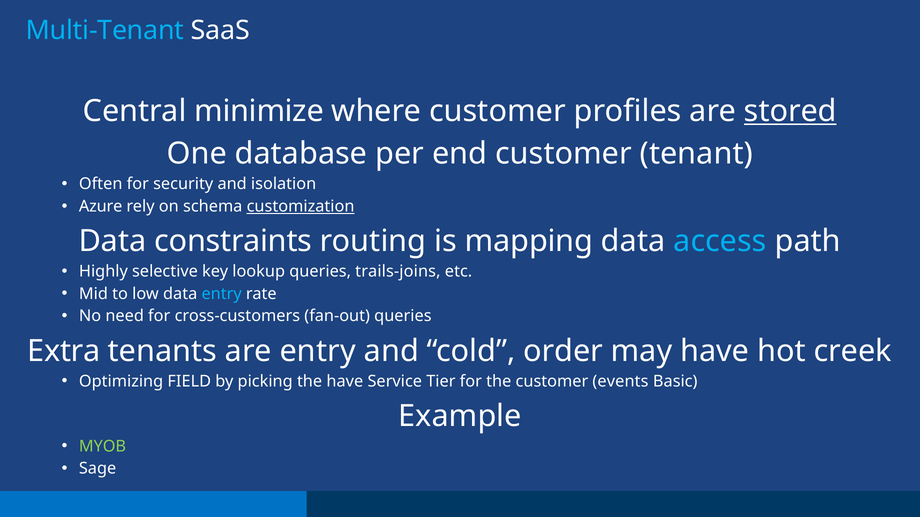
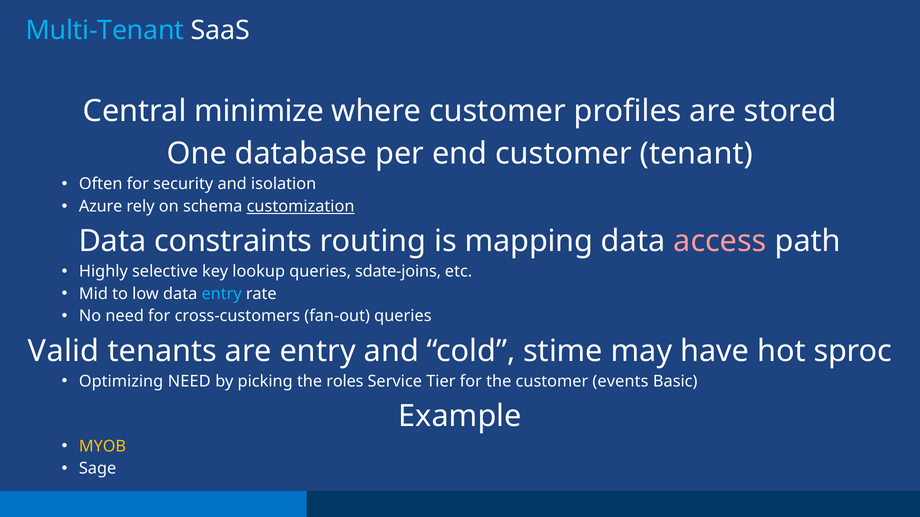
stored underline: present -> none
access colour: light blue -> pink
trails-joins: trails-joins -> sdate-joins
Extra: Extra -> Valid
order: order -> stime
creek: creek -> sproc
Optimizing FIELD: FIELD -> NEED
the have: have -> roles
MYOB colour: light green -> yellow
